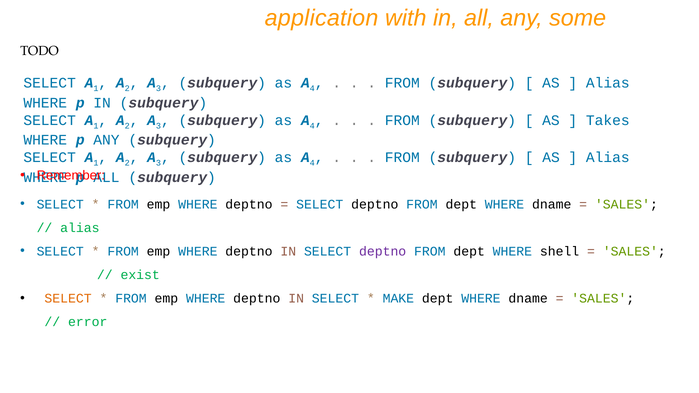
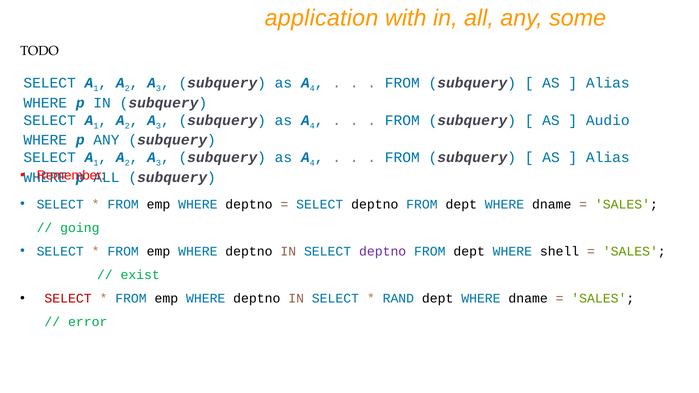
Takes: Takes -> Audio
alias at (80, 228): alias -> going
SELECT at (68, 299) colour: orange -> red
MAKE: MAKE -> RAND
